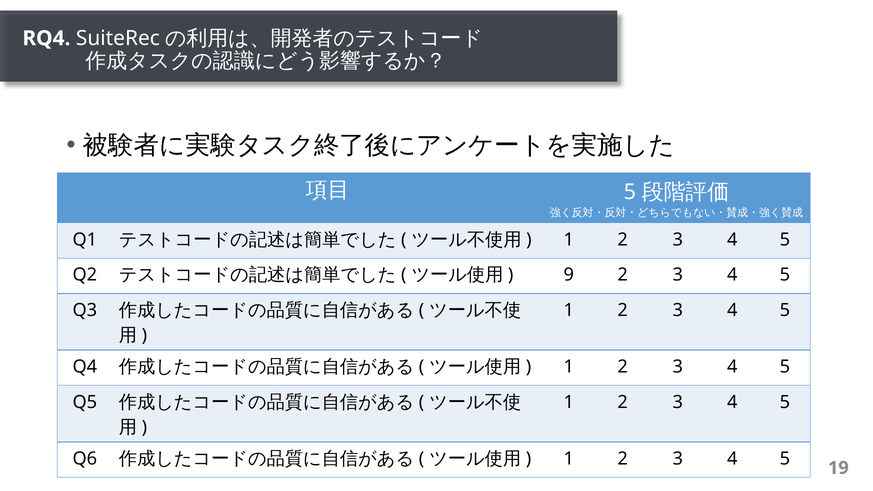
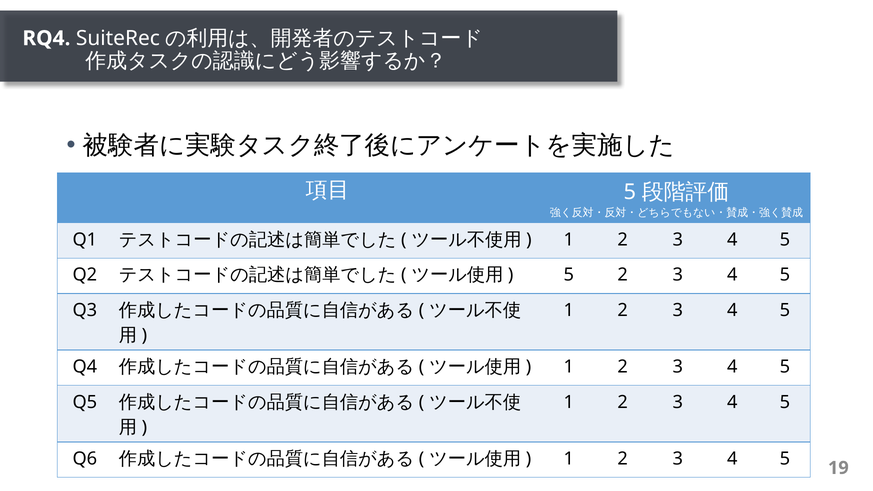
9 at (569, 275): 9 -> 5
